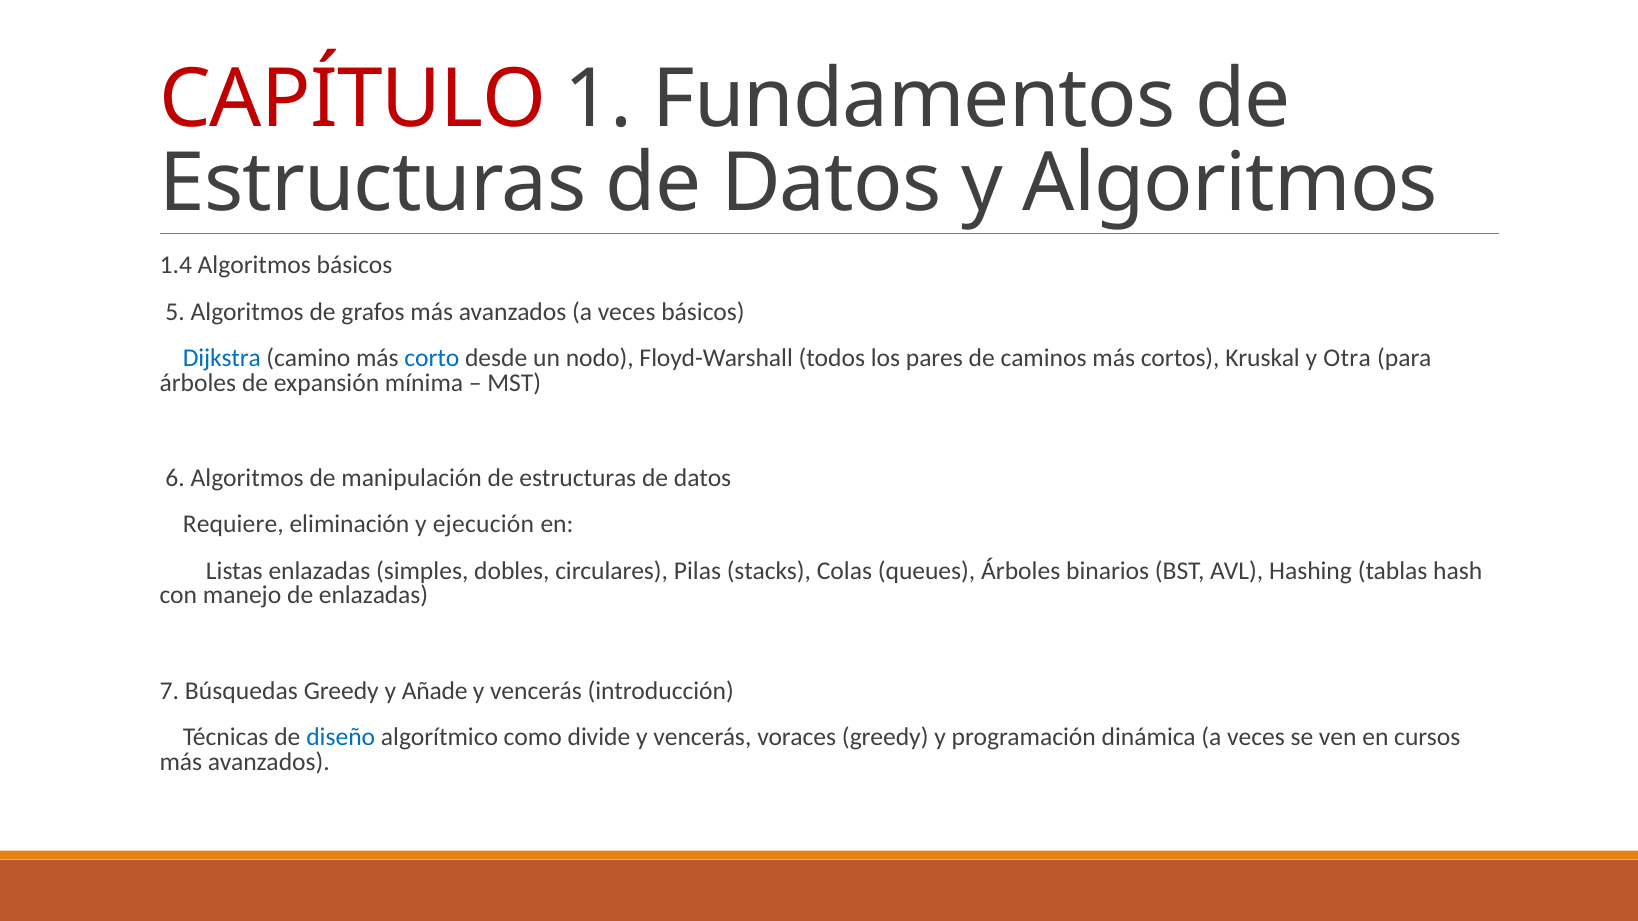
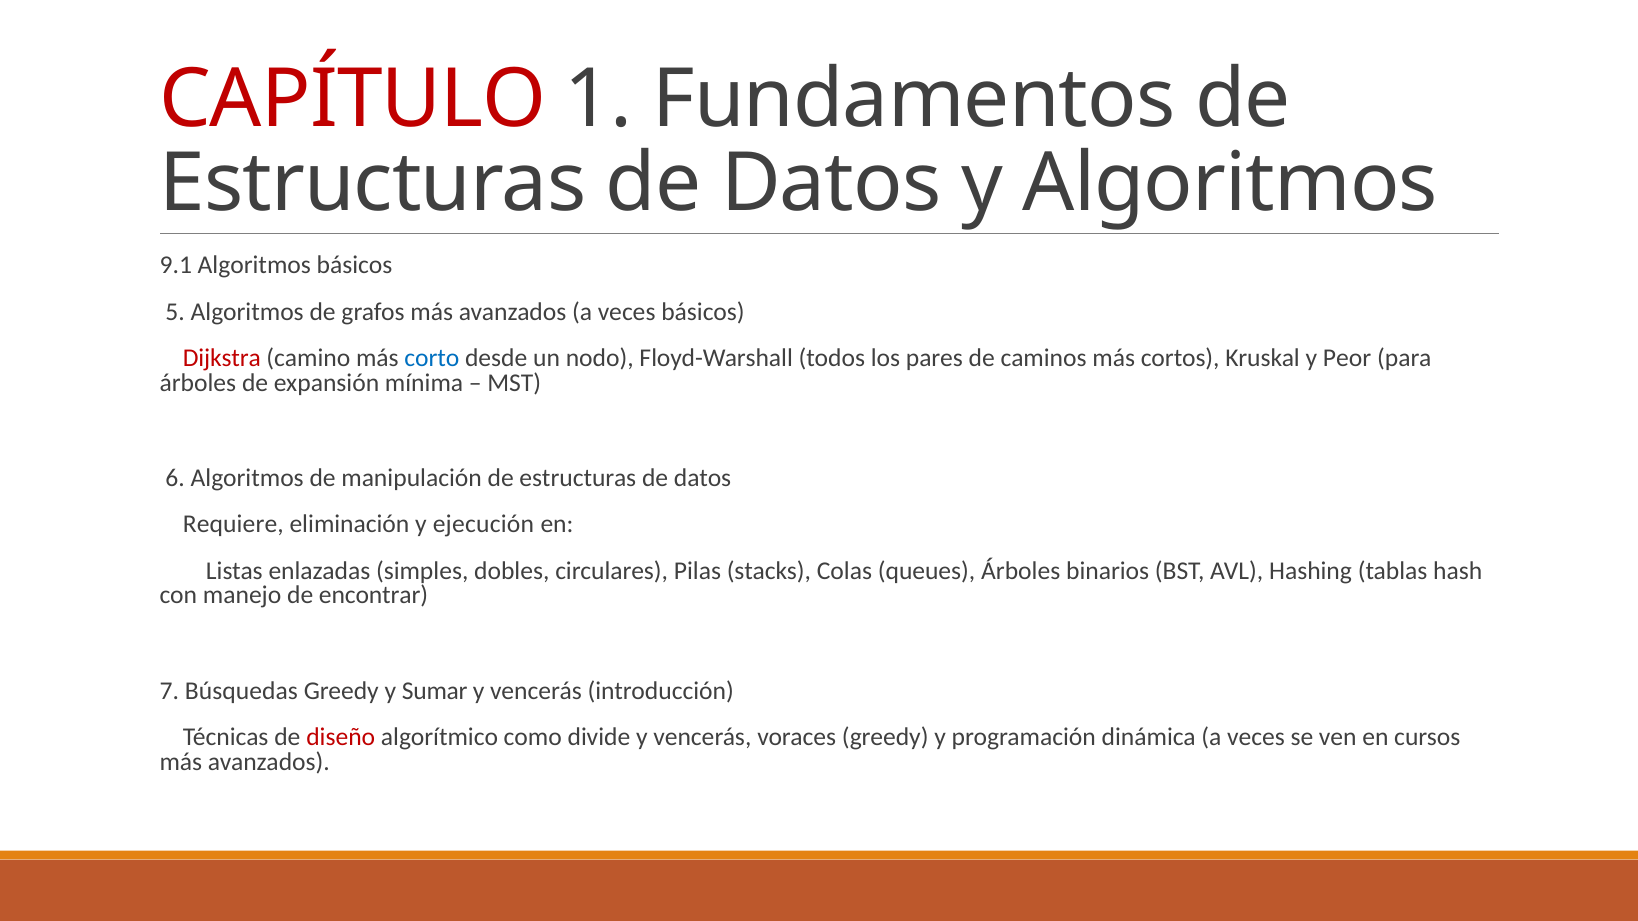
1.4: 1.4 -> 9.1
Dijkstra colour: blue -> red
Otra: Otra -> Peor
de enlazadas: enlazadas -> encontrar
Añade: Añade -> Sumar
diseño colour: blue -> red
